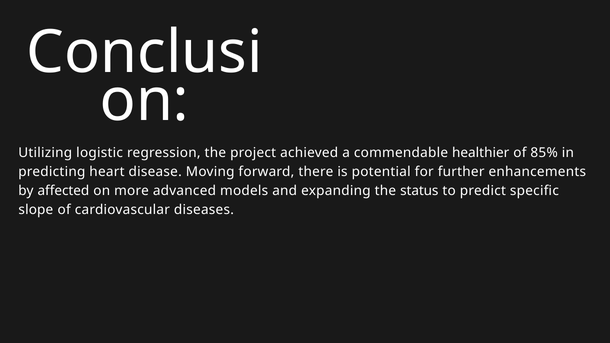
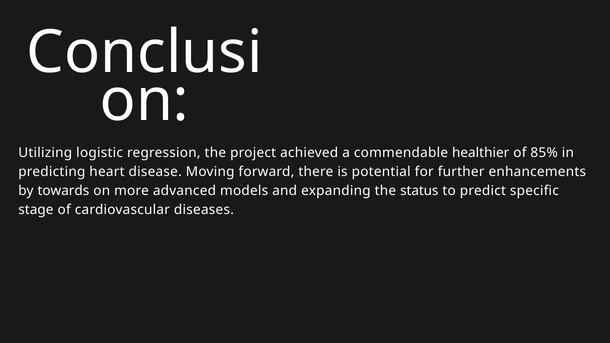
affected: affected -> towards
slope: slope -> stage
